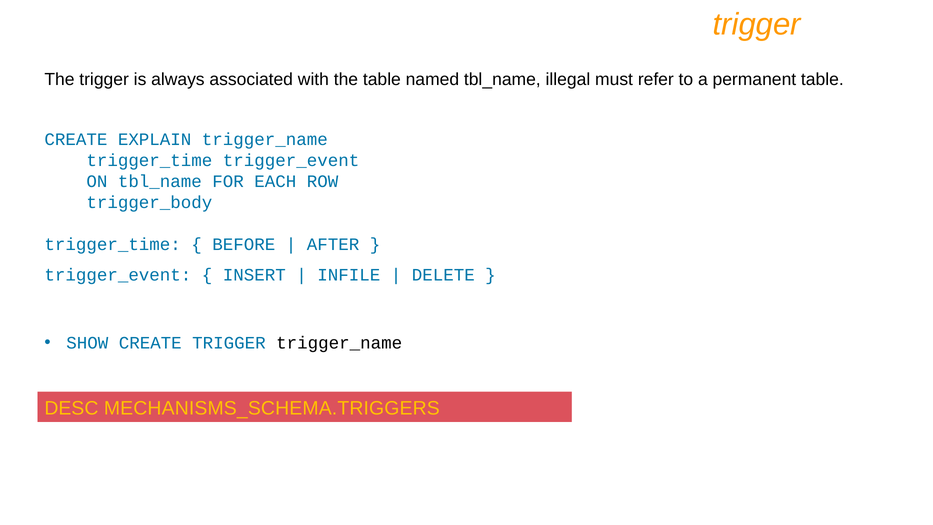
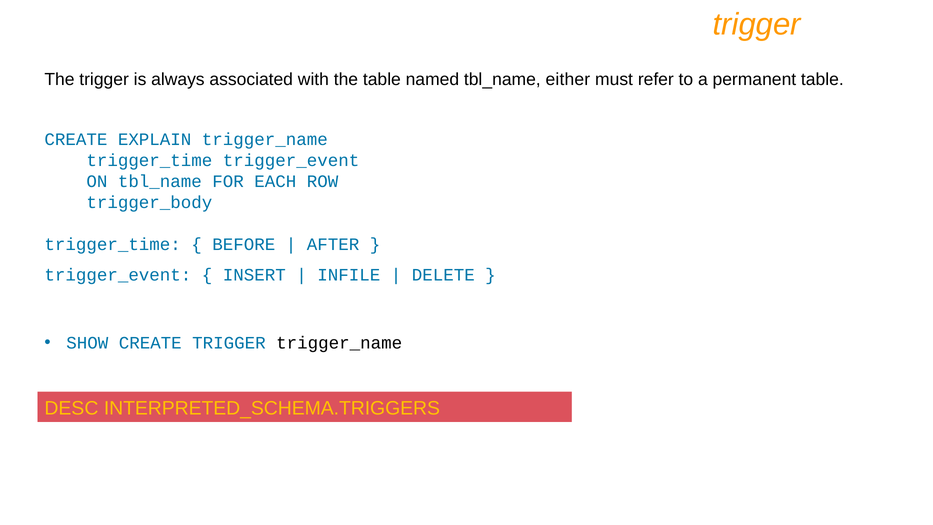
illegal: illegal -> either
MECHANISMS_SCHEMA.TRIGGERS: MECHANISMS_SCHEMA.TRIGGERS -> INTERPRETED_SCHEMA.TRIGGERS
